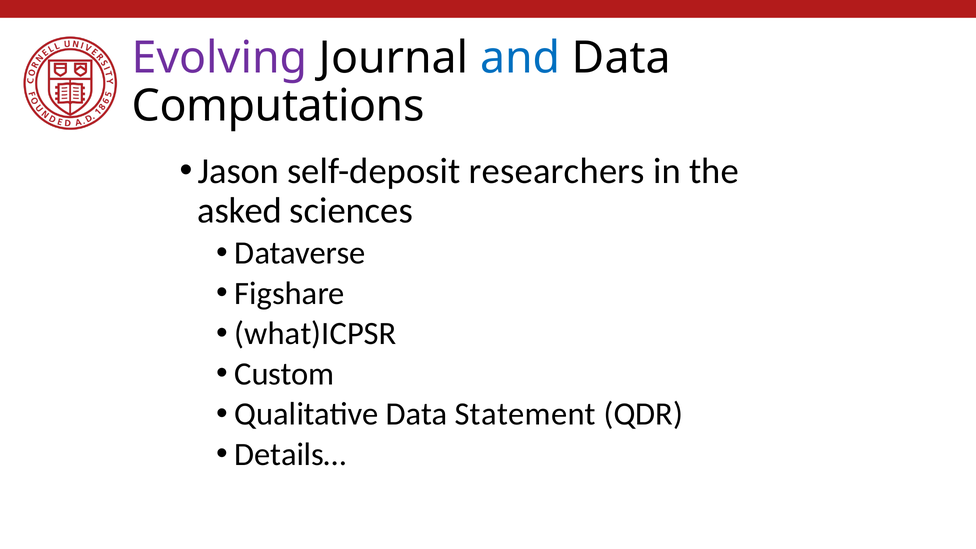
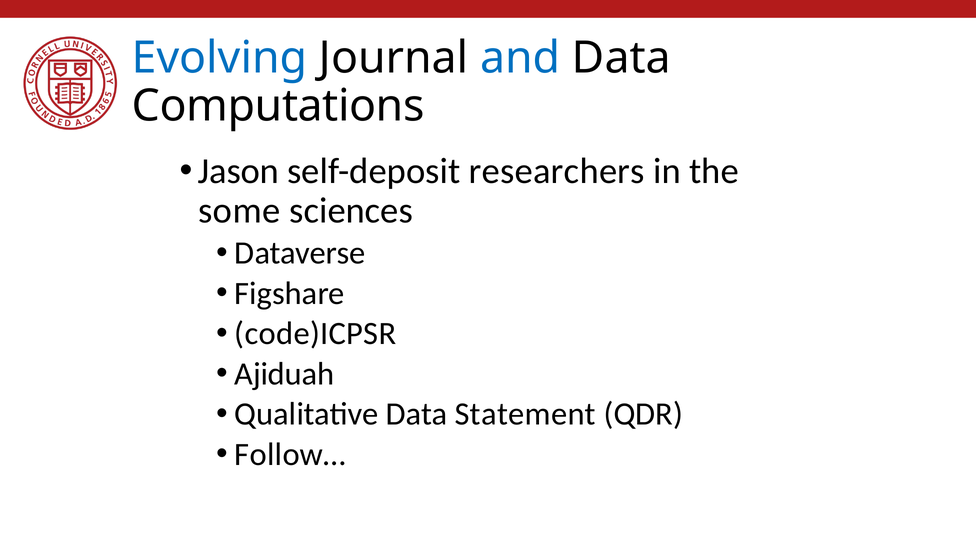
Evolving colour: purple -> blue
asked: asked -> some
what)ICPSR: what)ICPSR -> code)ICPSR
Custom: Custom -> Ajiduah
Details…: Details… -> Follow…
